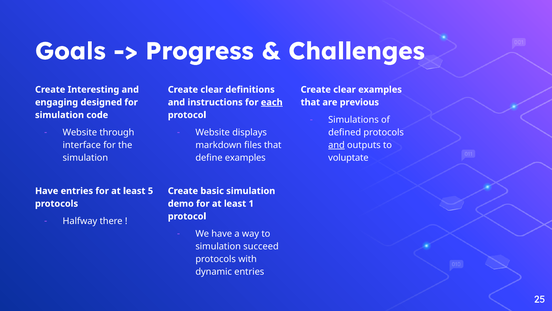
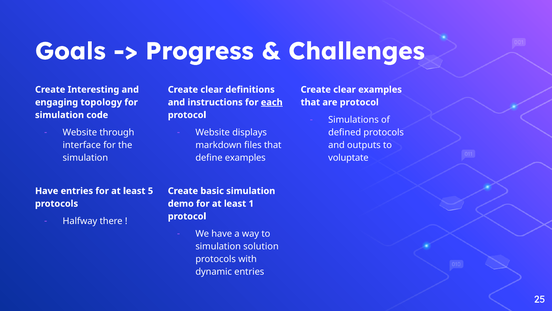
designed: designed -> topology
are previous: previous -> protocol
and at (336, 145) underline: present -> none
succeed: succeed -> solution
